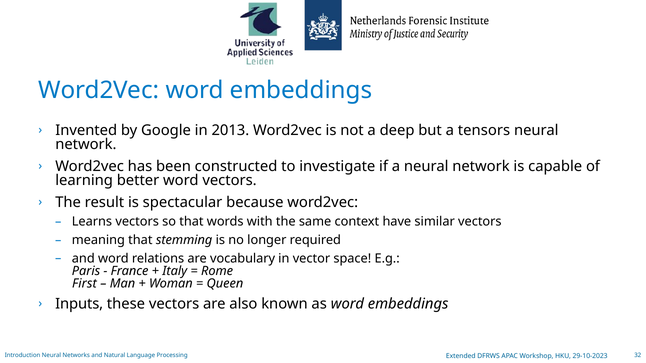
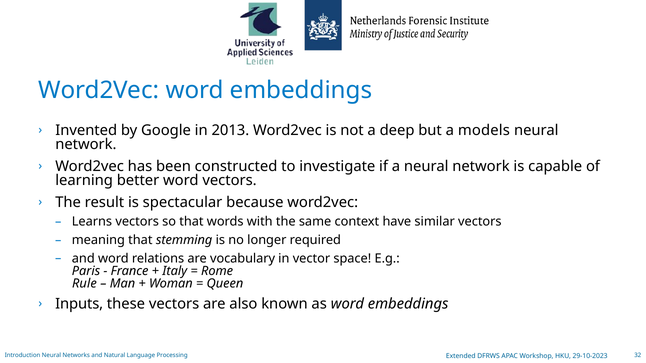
tensors: tensors -> models
First: First -> Rule
